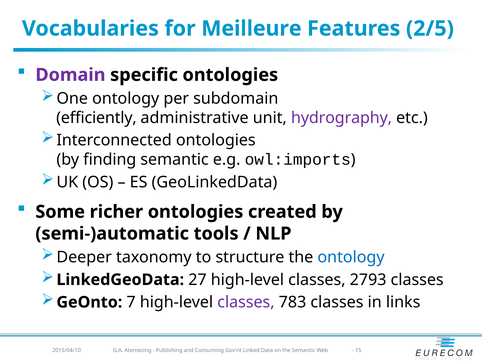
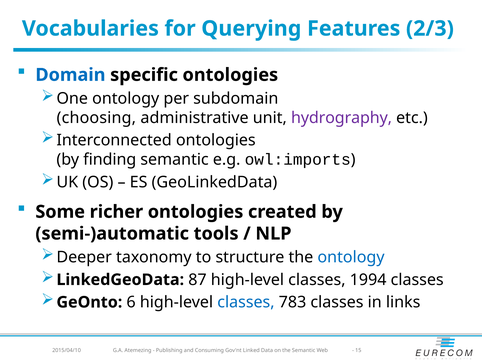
Meilleure: Meilleure -> Querying
2/5: 2/5 -> 2/3
Domain colour: purple -> blue
efficiently: efficiently -> choosing
27: 27 -> 87
2793: 2793 -> 1994
7: 7 -> 6
classes at (246, 302) colour: purple -> blue
